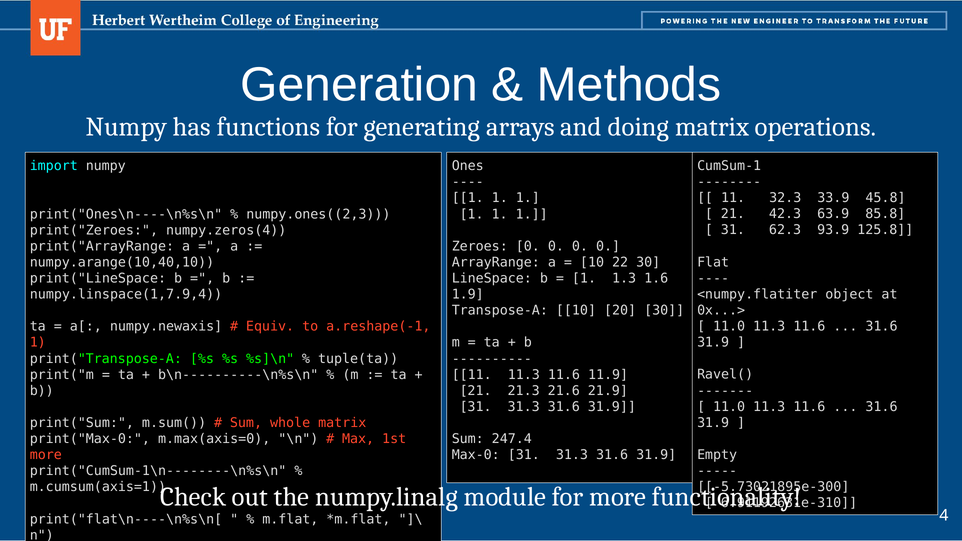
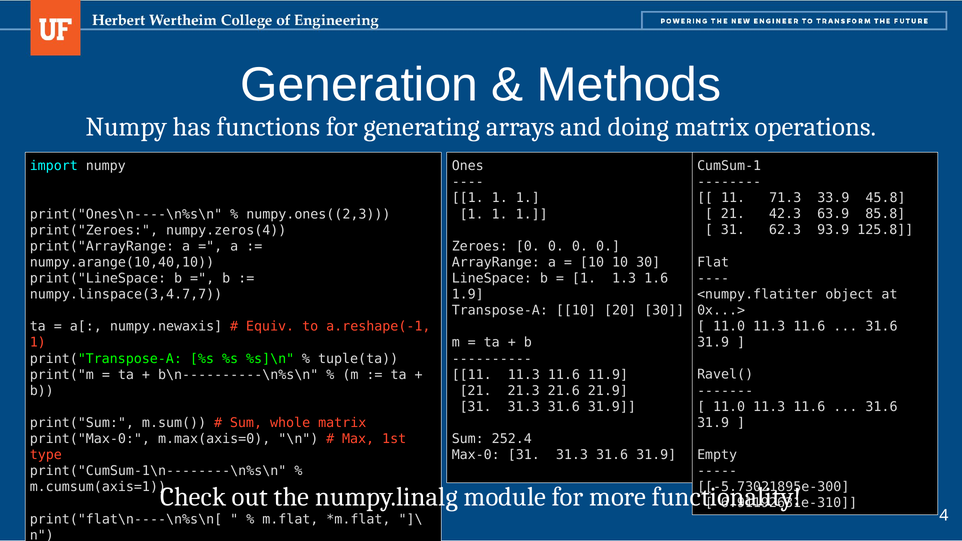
32.3: 32.3 -> 71.3
10 22: 22 -> 10
numpy.linspace(1,7.9,4: numpy.linspace(1,7.9,4 -> numpy.linspace(3,4.7,7
247.4: 247.4 -> 252.4
more at (46, 455): more -> type
